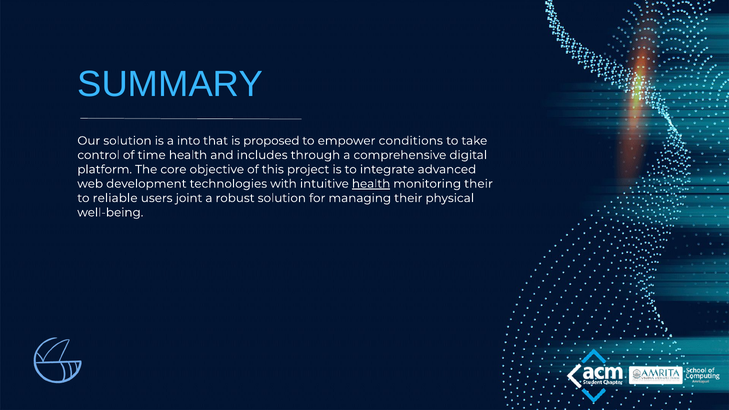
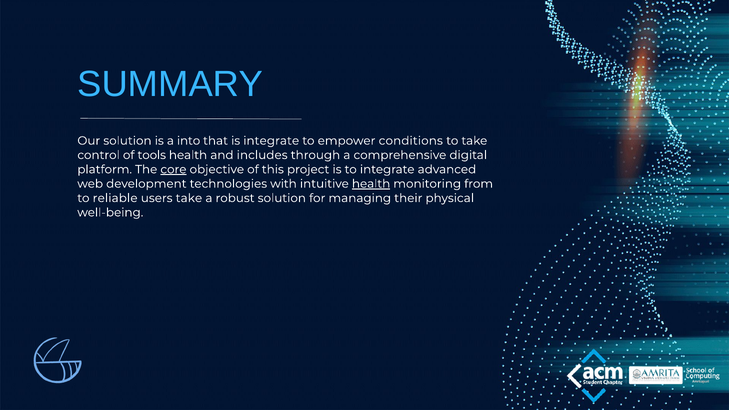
is proposed: proposed -> integrate
time: time -> tools
core underline: none -> present
monitoring their: their -> from
users joint: joint -> take
